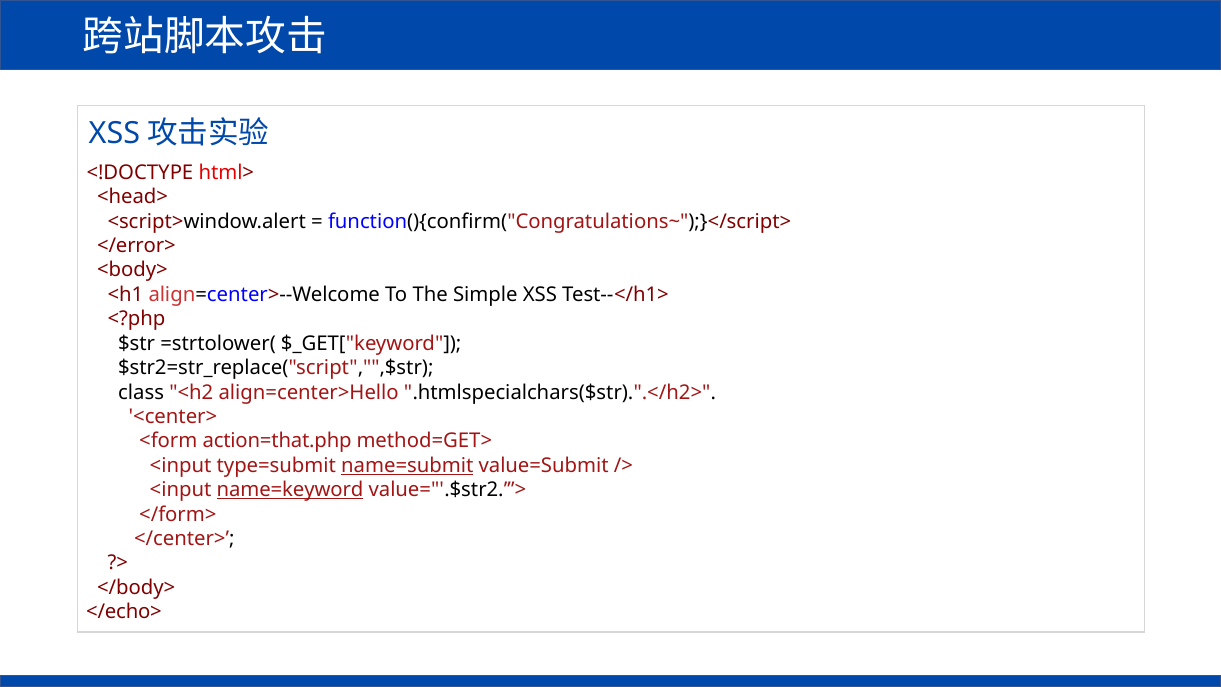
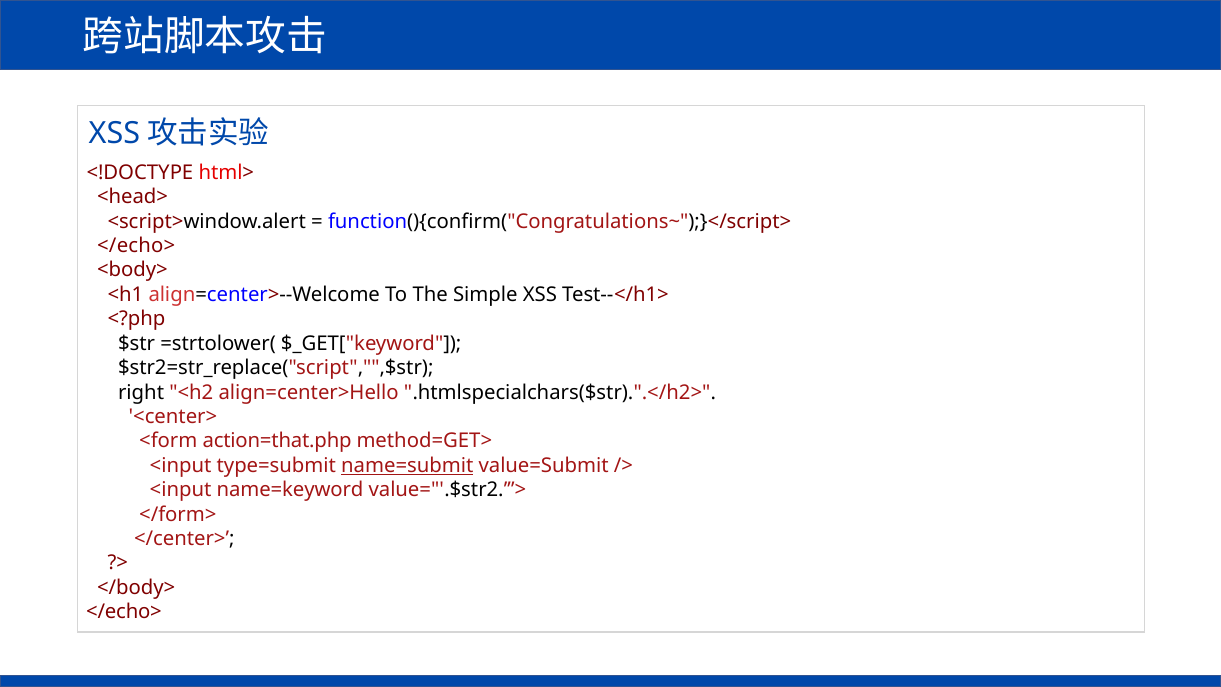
</error> at (136, 246): </error> -> </echo>
class: class -> right
name=keyword underline: present -> none
